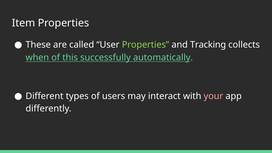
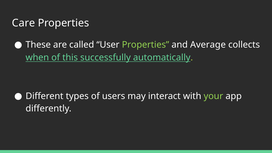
Item: Item -> Care
Tracking: Tracking -> Average
your colour: pink -> light green
